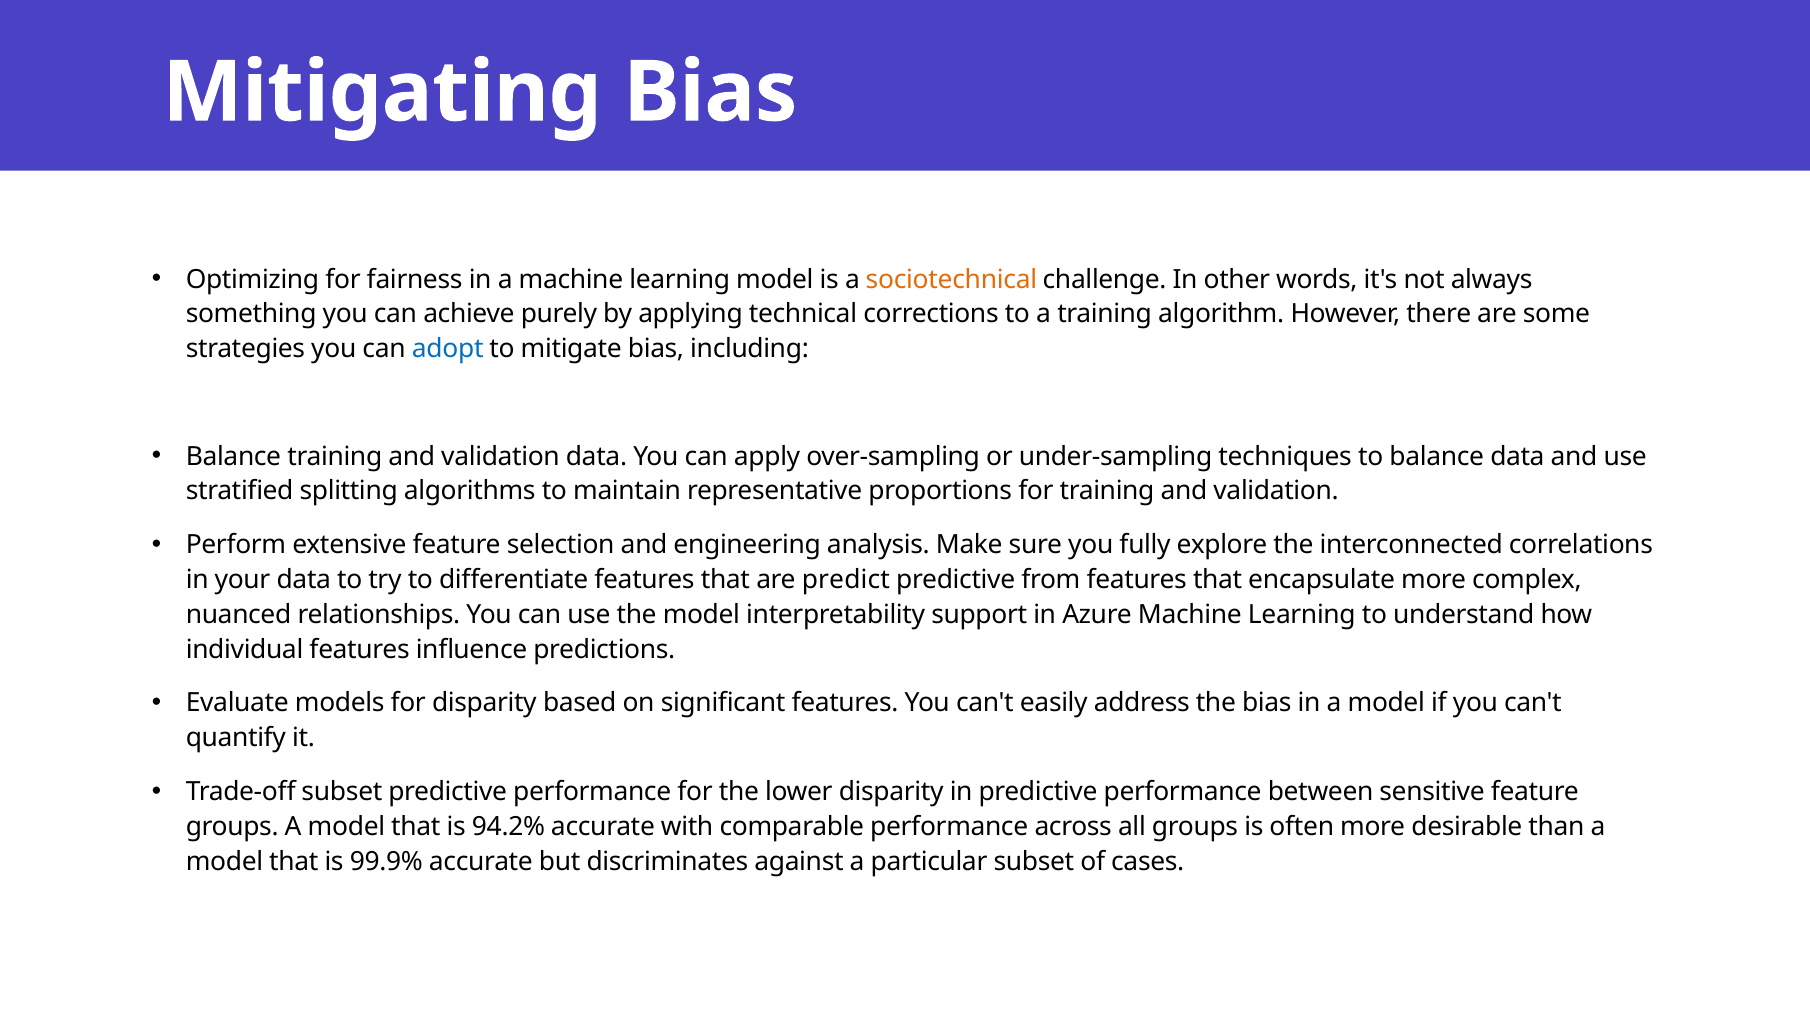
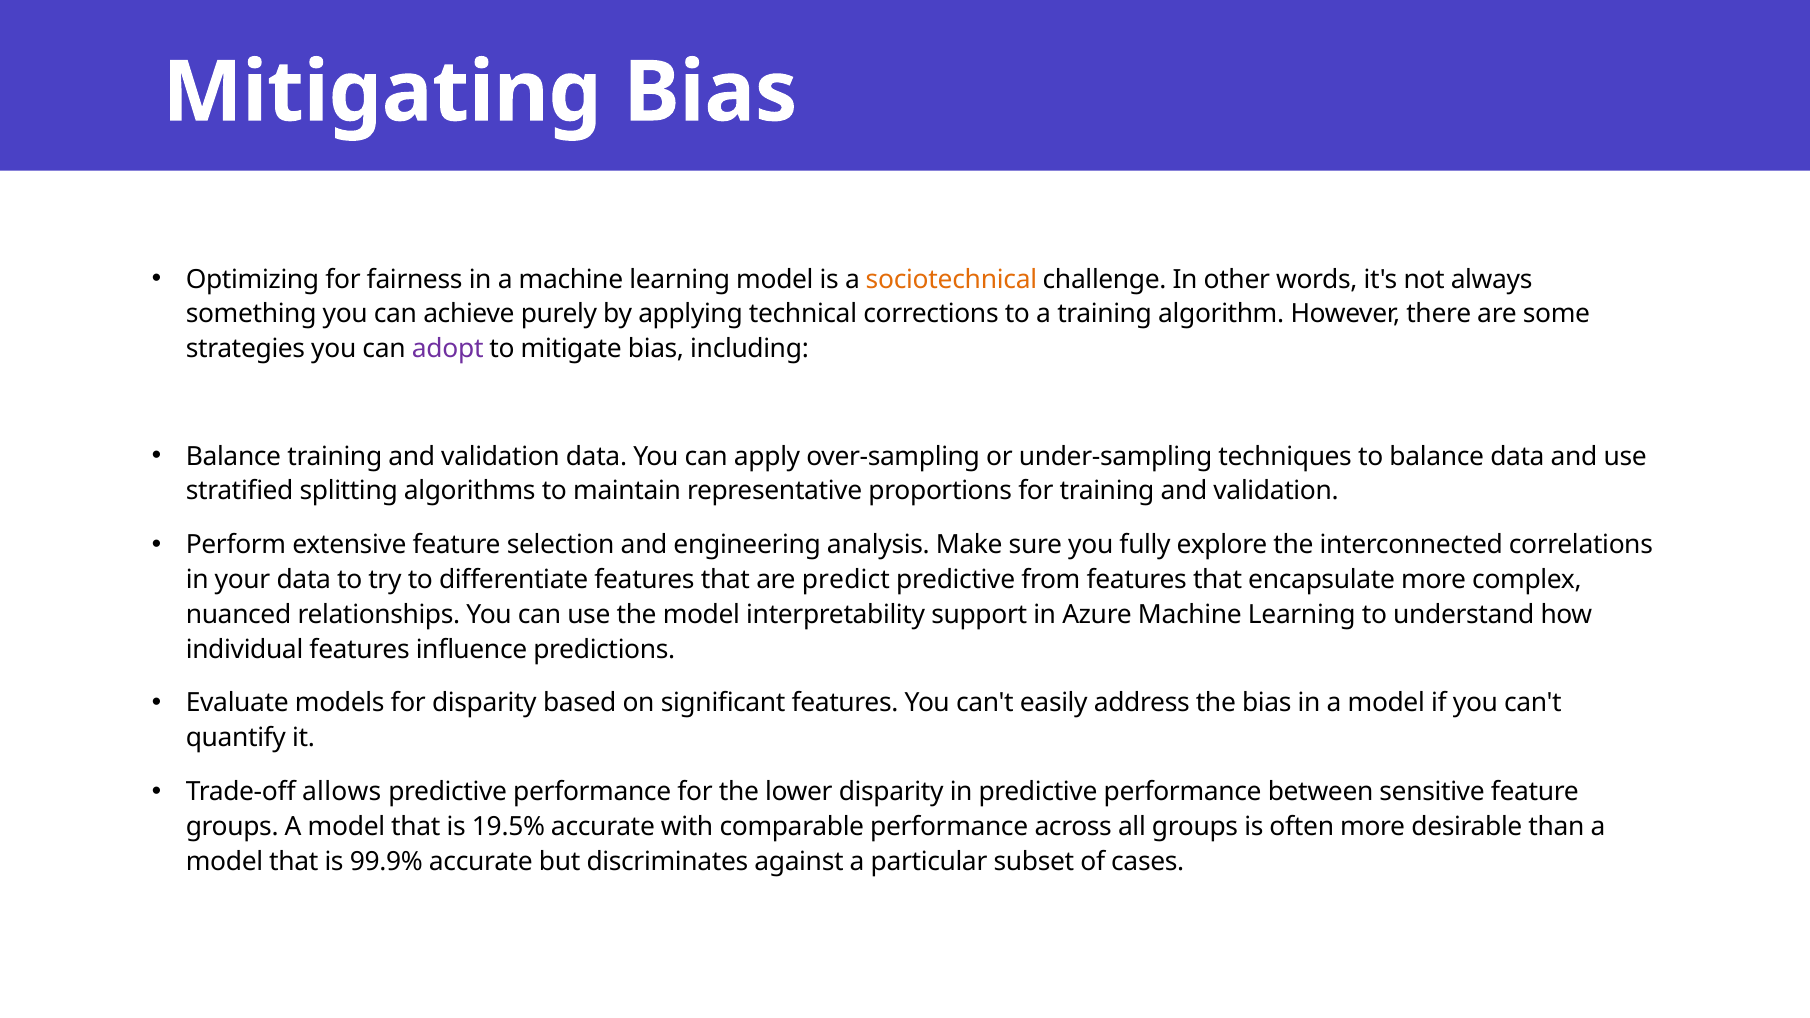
adopt colour: blue -> purple
Trade-off subset: subset -> allows
94.2%: 94.2% -> 19.5%
